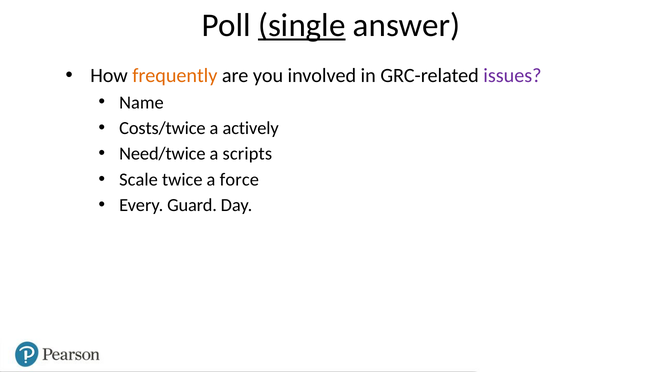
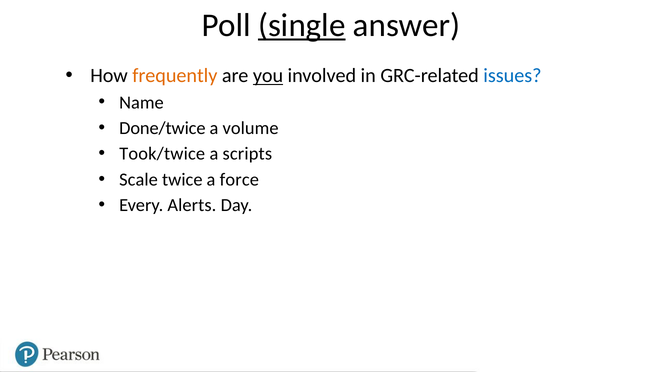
you underline: none -> present
issues colour: purple -> blue
Costs/twice: Costs/twice -> Done/twice
actively: actively -> volume
Need/twice: Need/twice -> Took/twice
Guard: Guard -> Alerts
